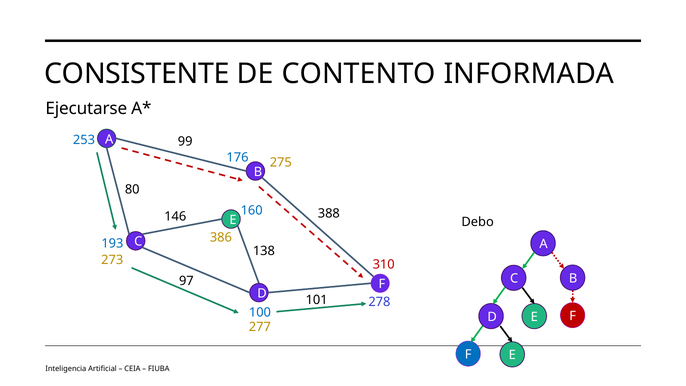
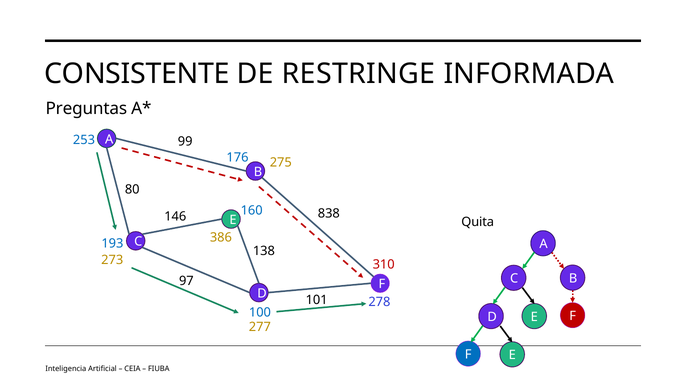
CONTENTO: CONTENTO -> RESTRINGE
Ejecutarse: Ejecutarse -> Preguntas
388: 388 -> 838
Debo: Debo -> Quita
